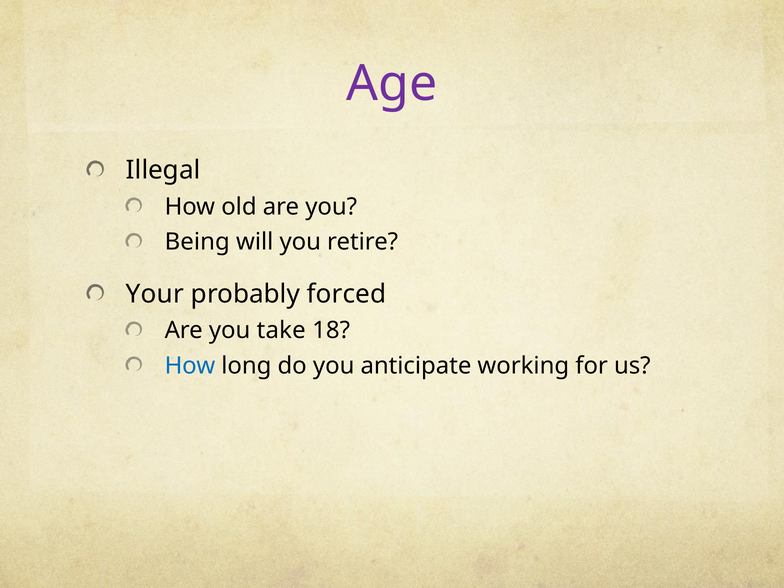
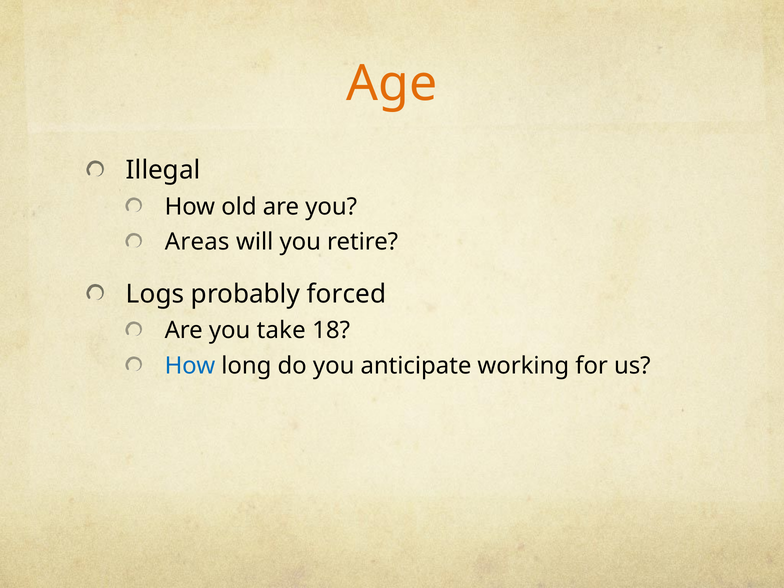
Age colour: purple -> orange
Being: Being -> Areas
Your: Your -> Logs
